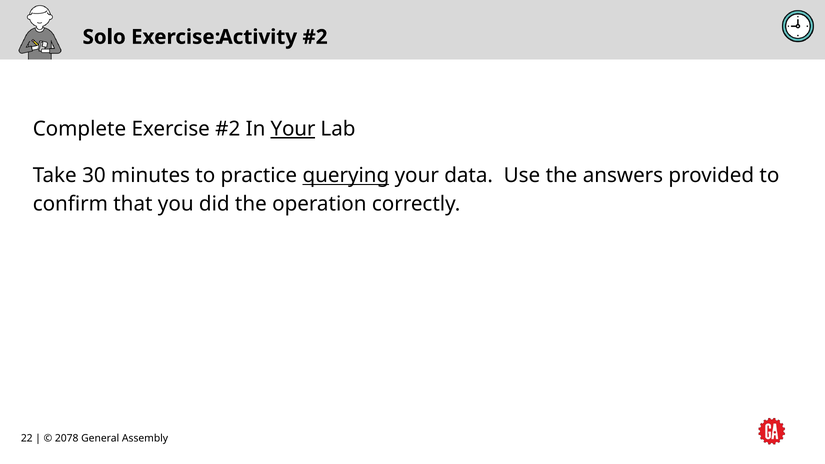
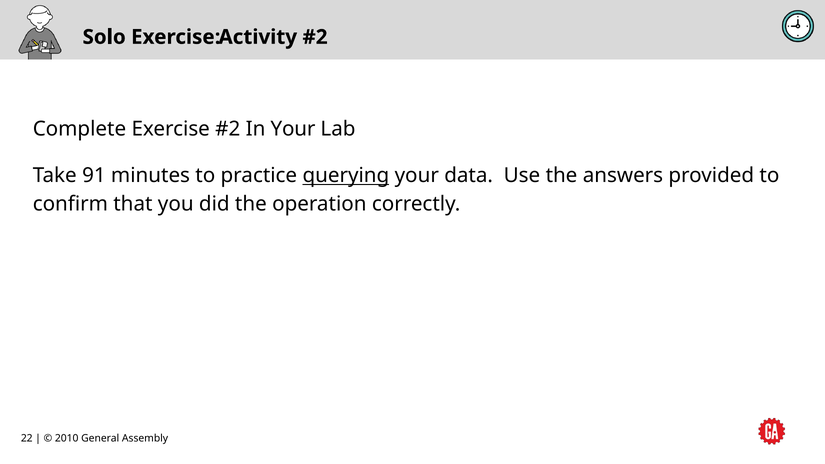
Your at (293, 129) underline: present -> none
30: 30 -> 91
2078: 2078 -> 2010
